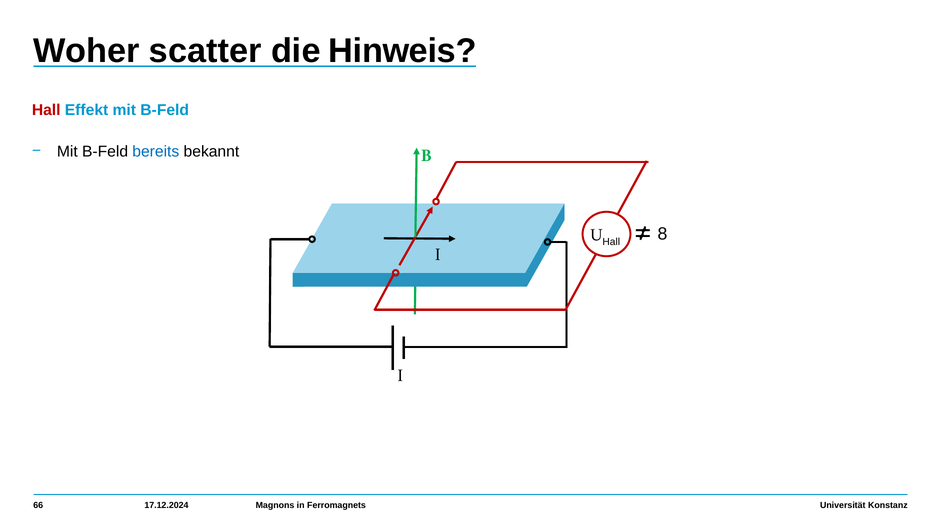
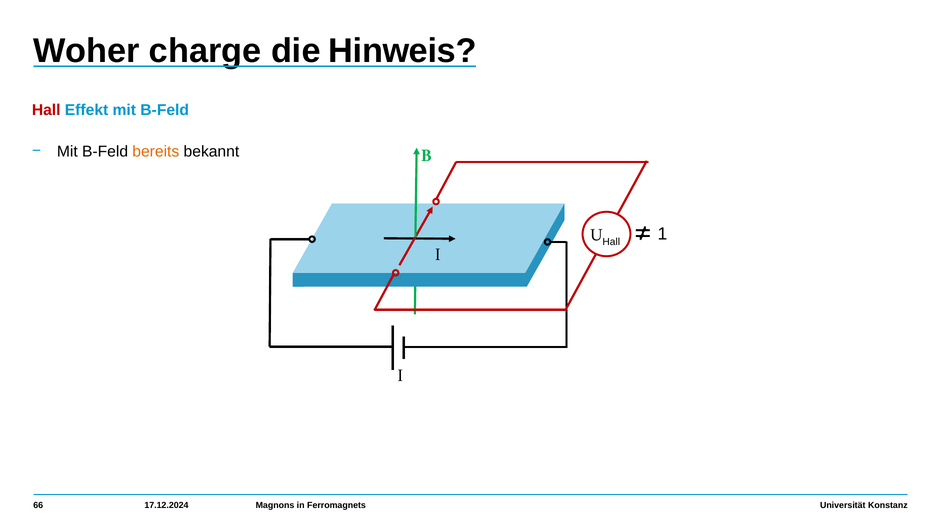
scatter: scatter -> charge
bereits colour: blue -> orange
8: 8 -> 1
